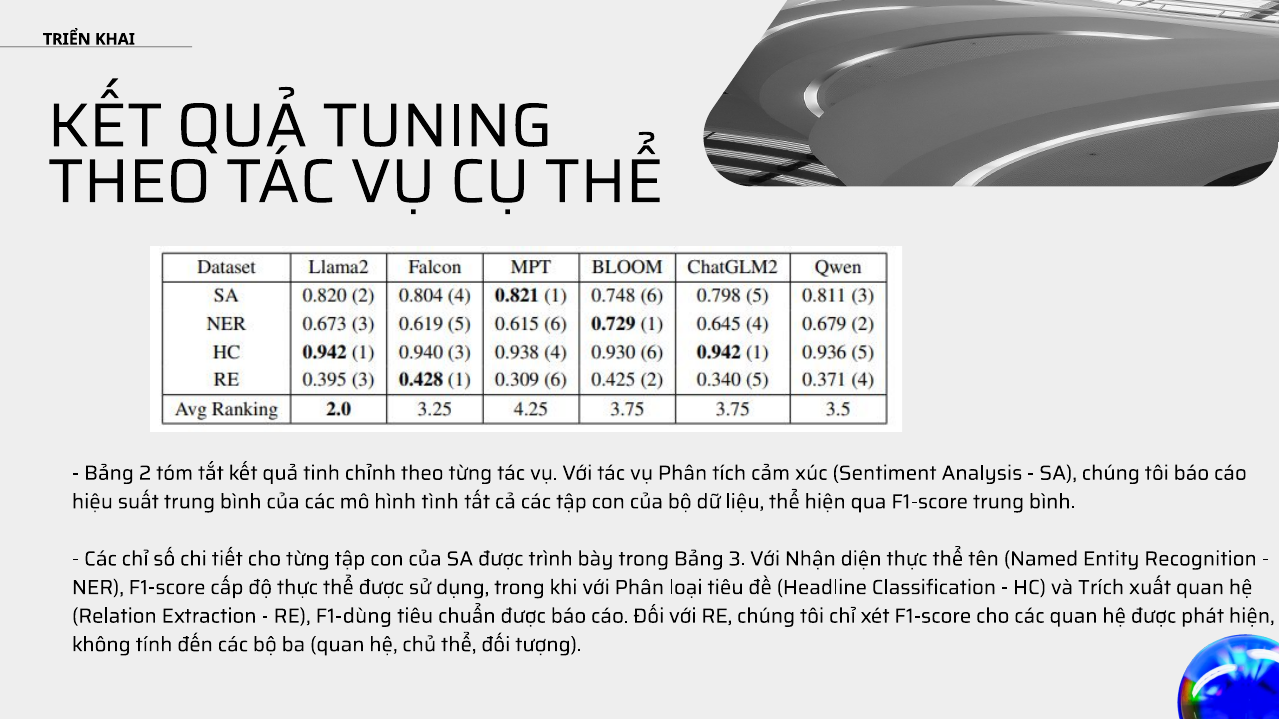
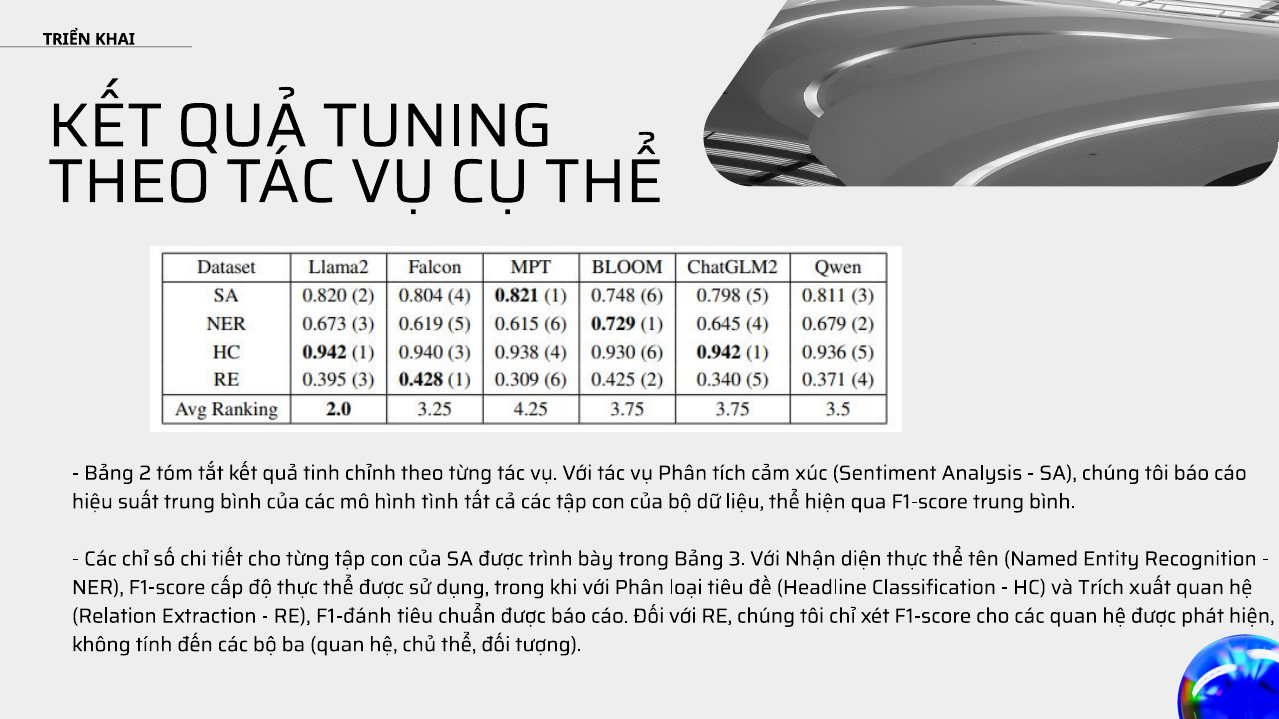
F1-dùng: F1-dùng -> F1-đánh
